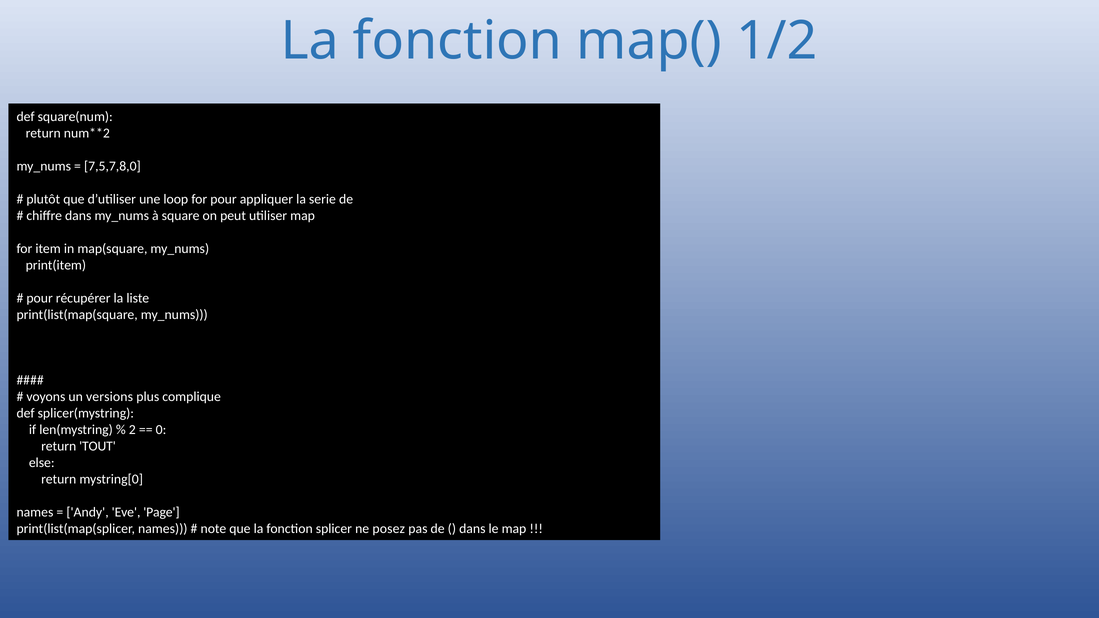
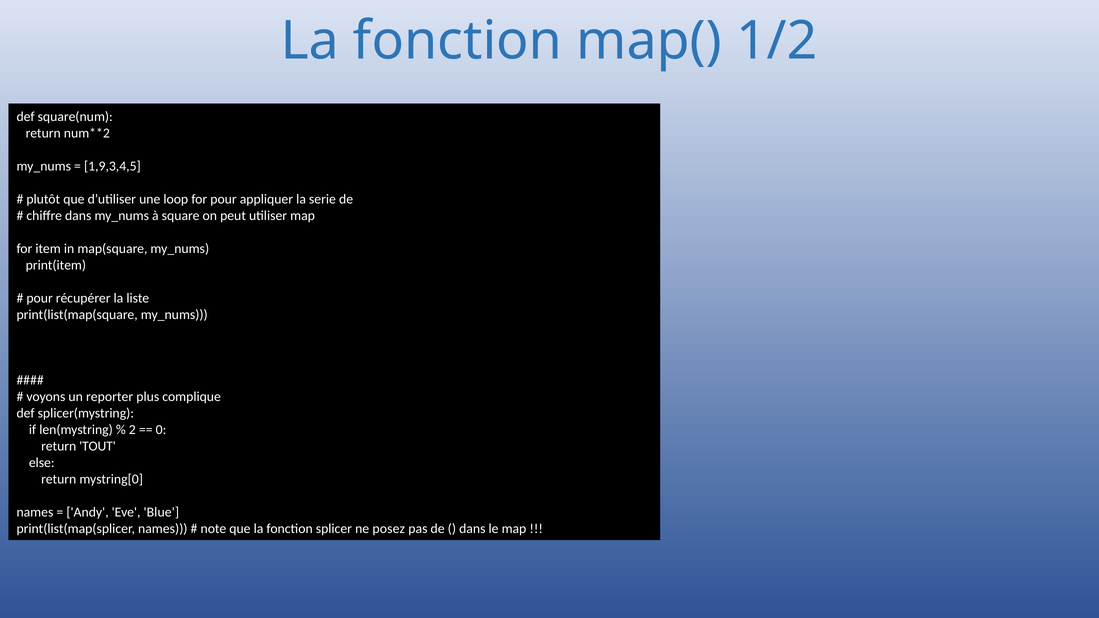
7,5,7,8,0: 7,5,7,8,0 -> 1,9,3,4,5
versions: versions -> reporter
Page: Page -> Blue
